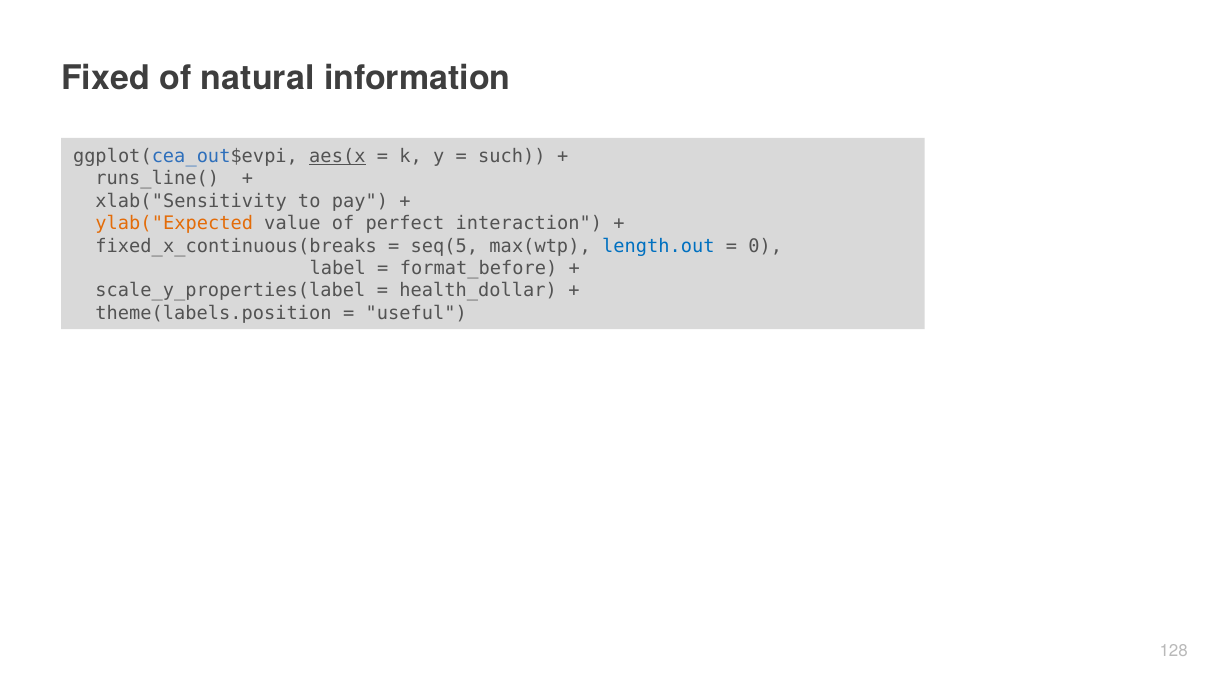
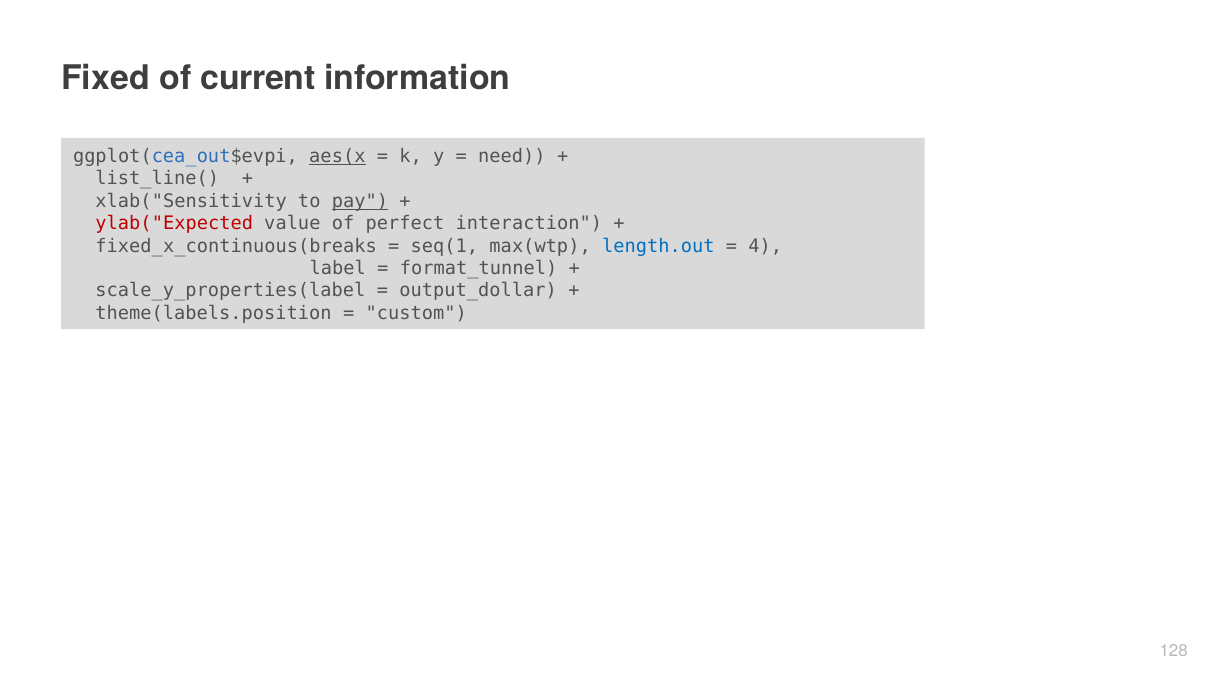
natural: natural -> current
such: such -> need
runs_line(: runs_line( -> list_line(
pay underline: none -> present
ylab("Expected colour: orange -> red
seq(5: seq(5 -> seq(1
0: 0 -> 4
format_before: format_before -> format_tunnel
health_dollar: health_dollar -> output_dollar
useful: useful -> custom
